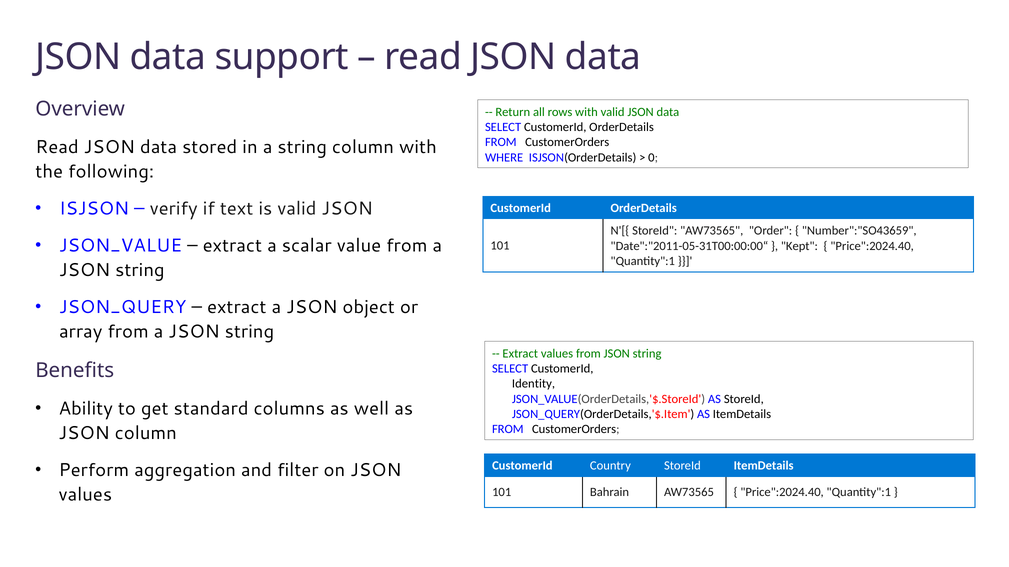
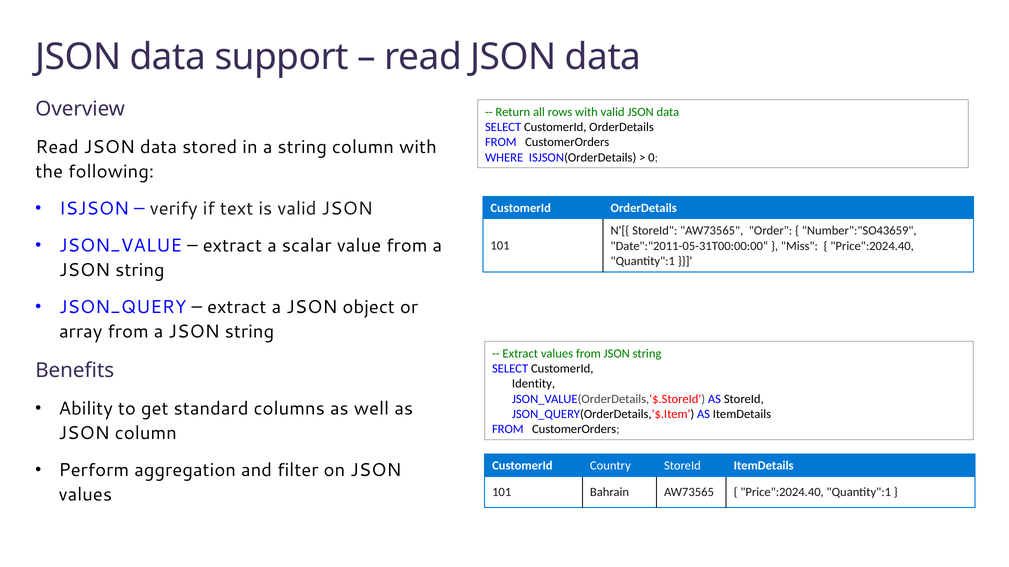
Kept: Kept -> Miss
